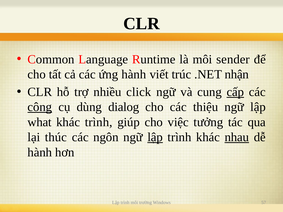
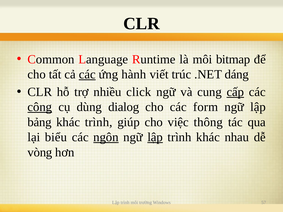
sender: sender -> bitmap
các at (87, 74) underline: none -> present
nhận: nhận -> dáng
thiệu: thiệu -> form
what: what -> bảng
tưởng: tưởng -> thông
thúc: thúc -> biểu
ngôn underline: none -> present
nhau underline: present -> none
hành at (40, 152): hành -> vòng
